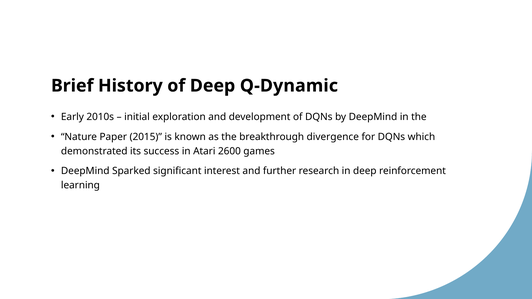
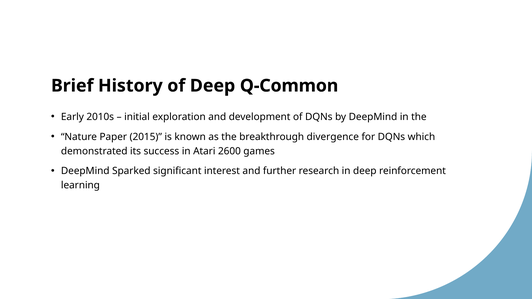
Q-Dynamic: Q-Dynamic -> Q-Common
